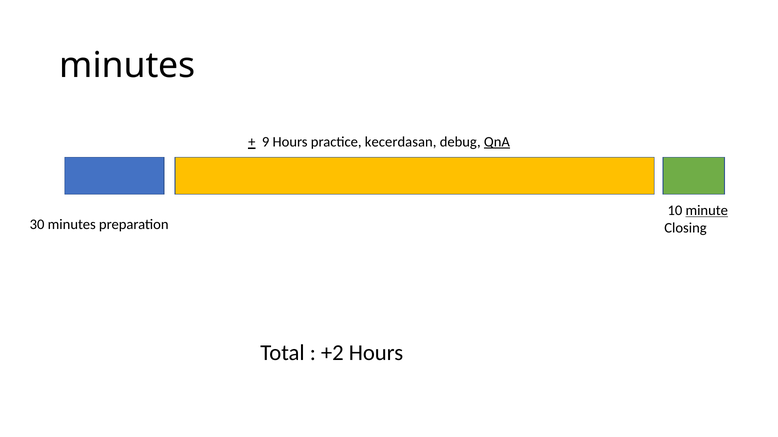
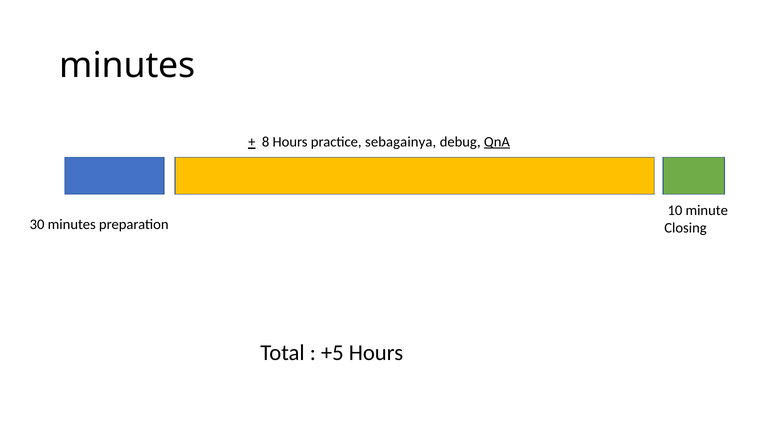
9: 9 -> 8
kecerdasan: kecerdasan -> sebagainya
minute underline: present -> none
+2: +2 -> +5
